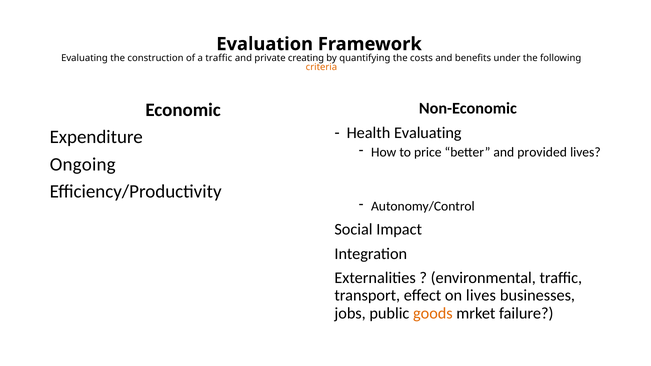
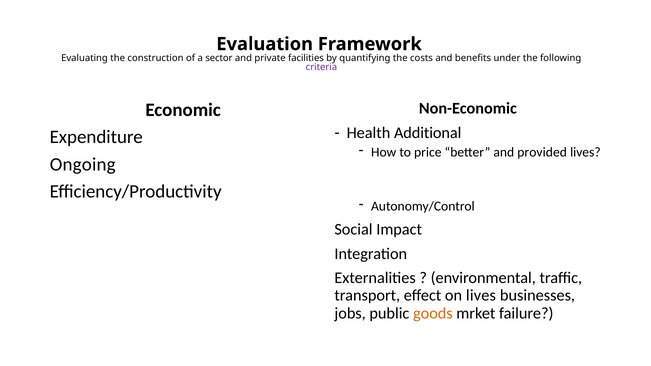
a traffic: traffic -> sector
creating: creating -> facilities
criteria colour: orange -> purple
Health Evaluating: Evaluating -> Additional
